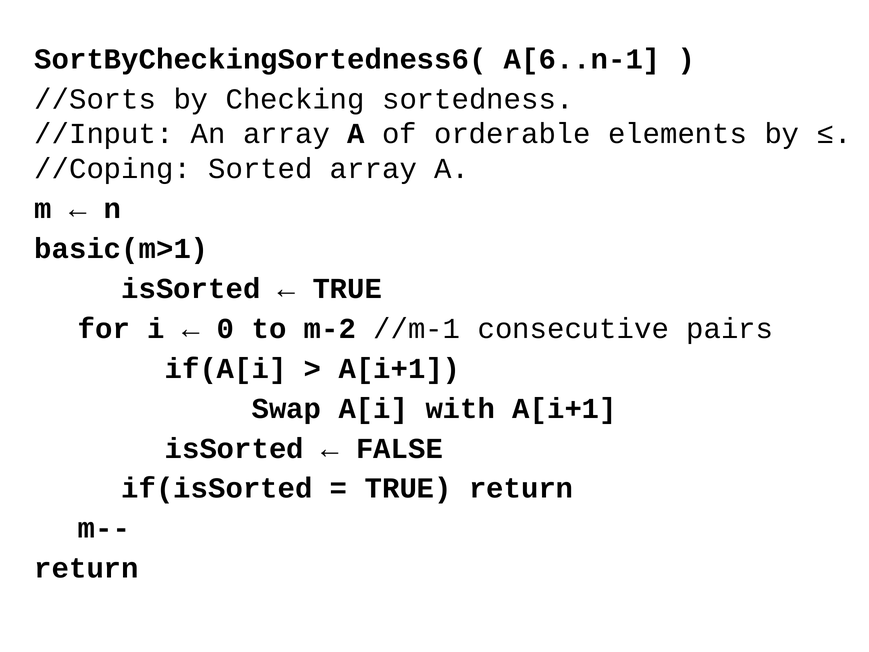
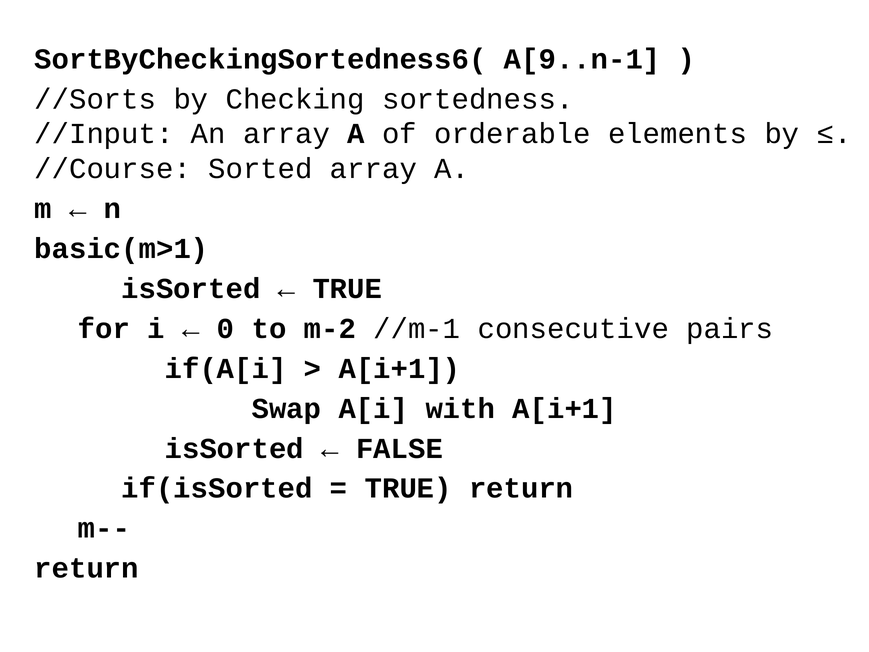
A[6..n-1: A[6..n-1 -> A[9..n-1
//Coping: //Coping -> //Course
